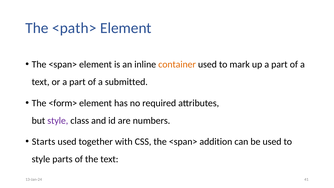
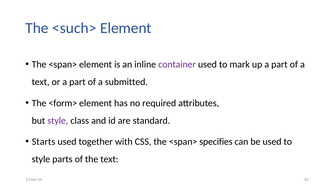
<path>: <path> -> <such>
container colour: orange -> purple
numbers: numbers -> standard
addition: addition -> specifies
